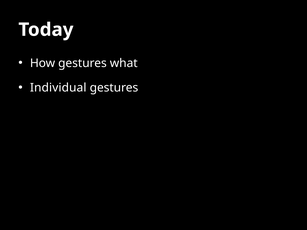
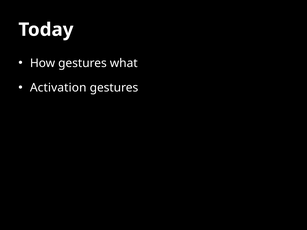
Individual: Individual -> Activation
